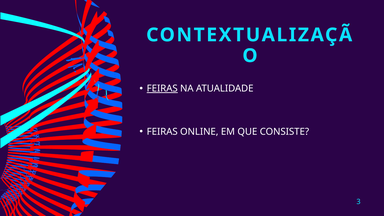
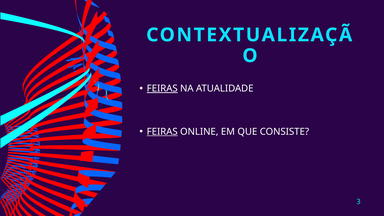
FEIRAS at (162, 132) underline: none -> present
